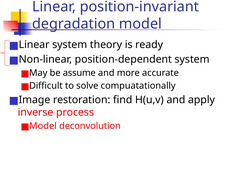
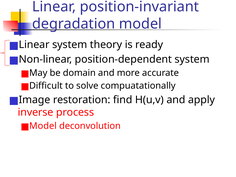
assume: assume -> domain
